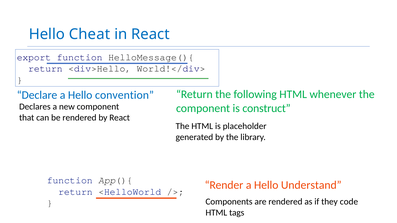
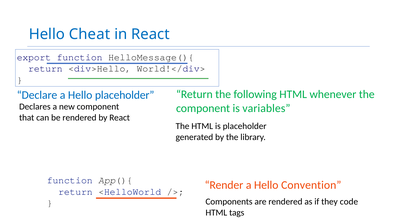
Hello convention: convention -> placeholder
construct: construct -> variables
Understand: Understand -> Convention
